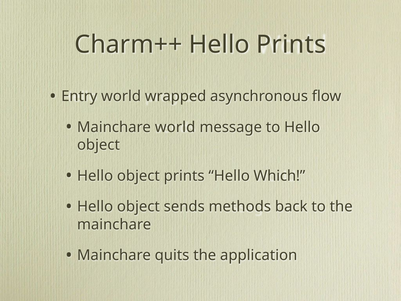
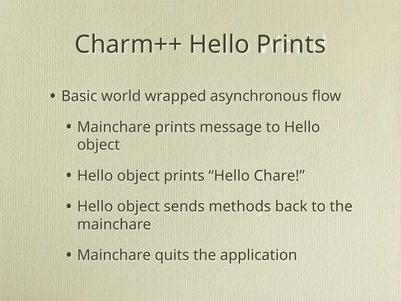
Entry: Entry -> Basic
Mainchare world: world -> prints
Which: Which -> Chare
